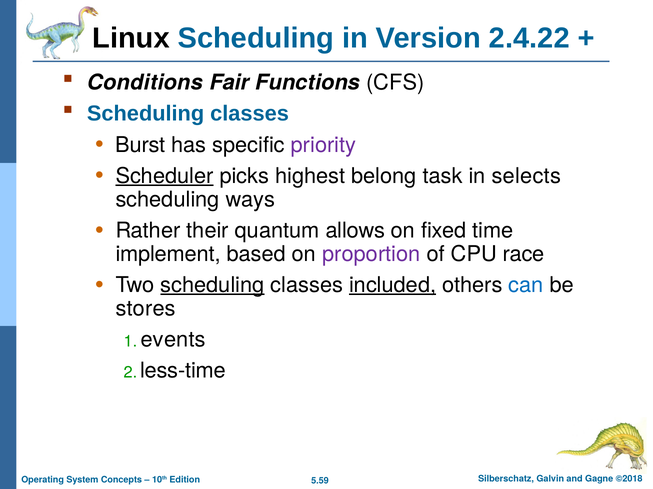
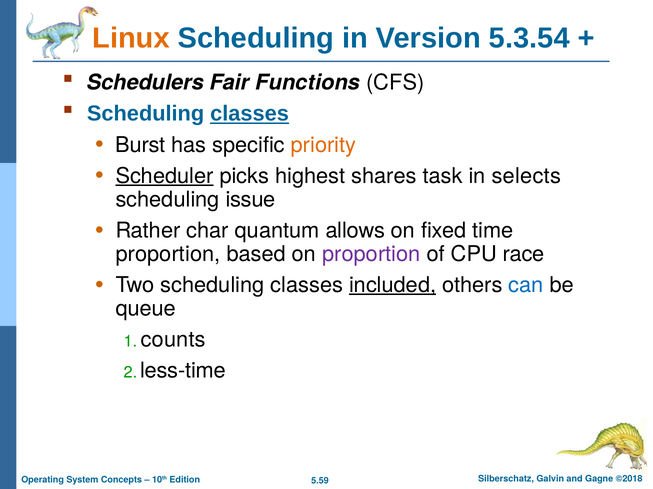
Linux colour: black -> orange
2.4.22: 2.4.22 -> 5.3.54
Conditions: Conditions -> Schedulers
classes at (250, 114) underline: none -> present
priority colour: purple -> orange
belong: belong -> shares
ways: ways -> issue
their: their -> char
implement at (168, 254): implement -> proportion
scheduling at (212, 285) underline: present -> none
stores: stores -> queue
events: events -> counts
